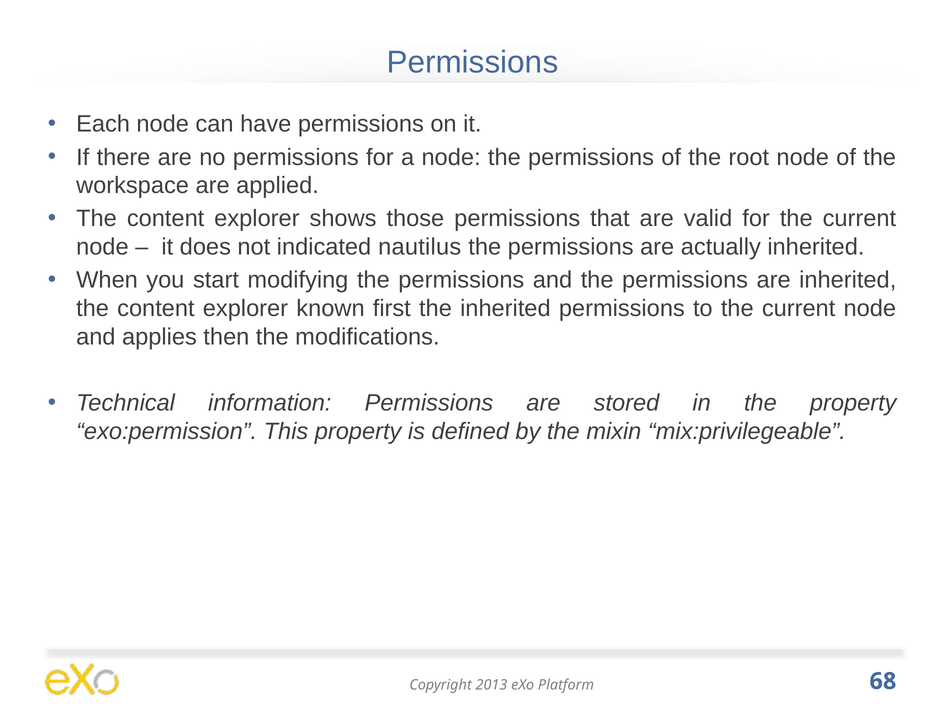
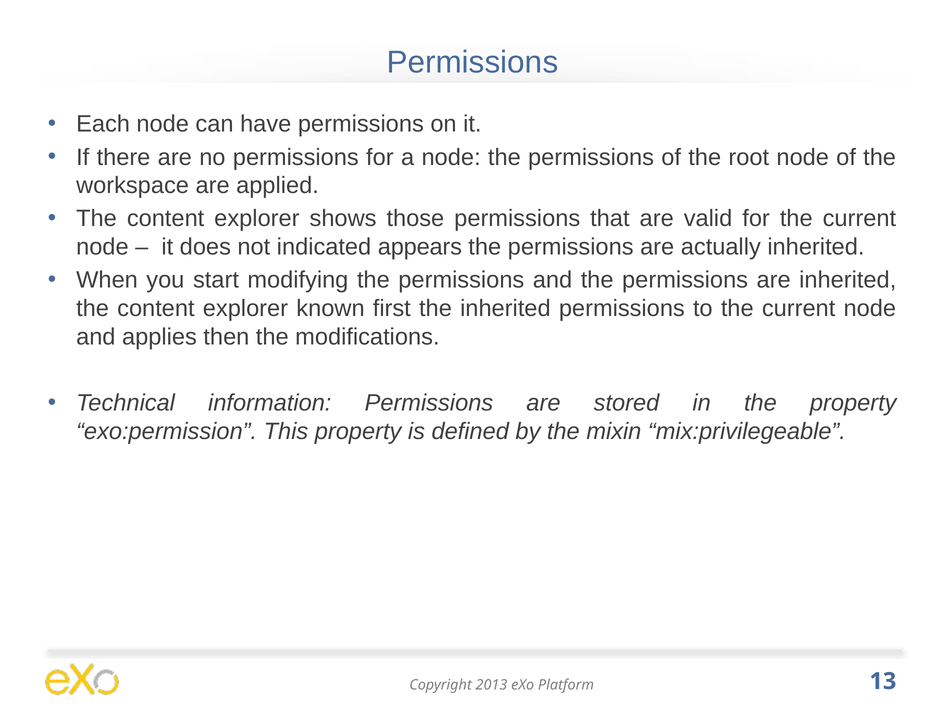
nautilus: nautilus -> appears
68: 68 -> 13
